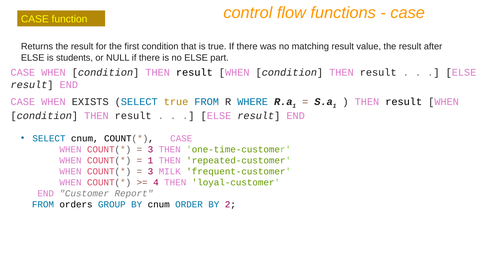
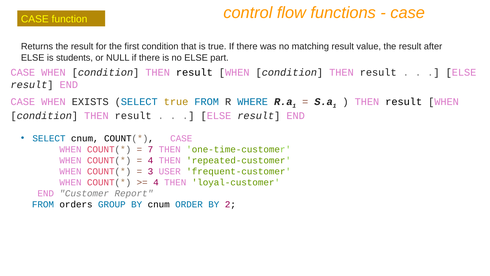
3 at (150, 149): 3 -> 7
1 at (150, 160): 1 -> 4
MILK: MILK -> USER
